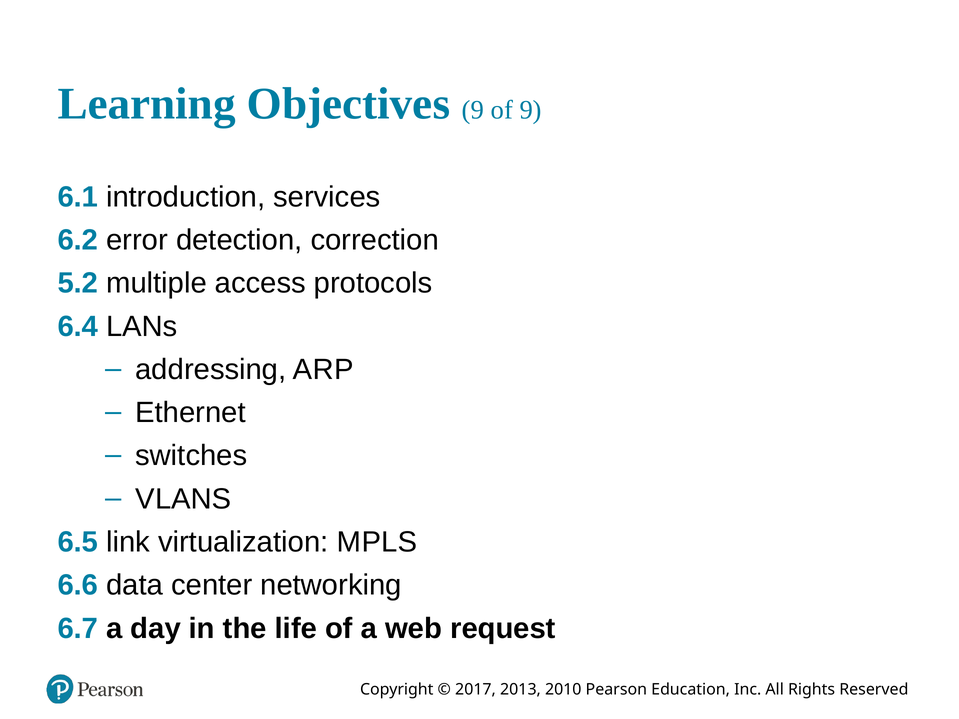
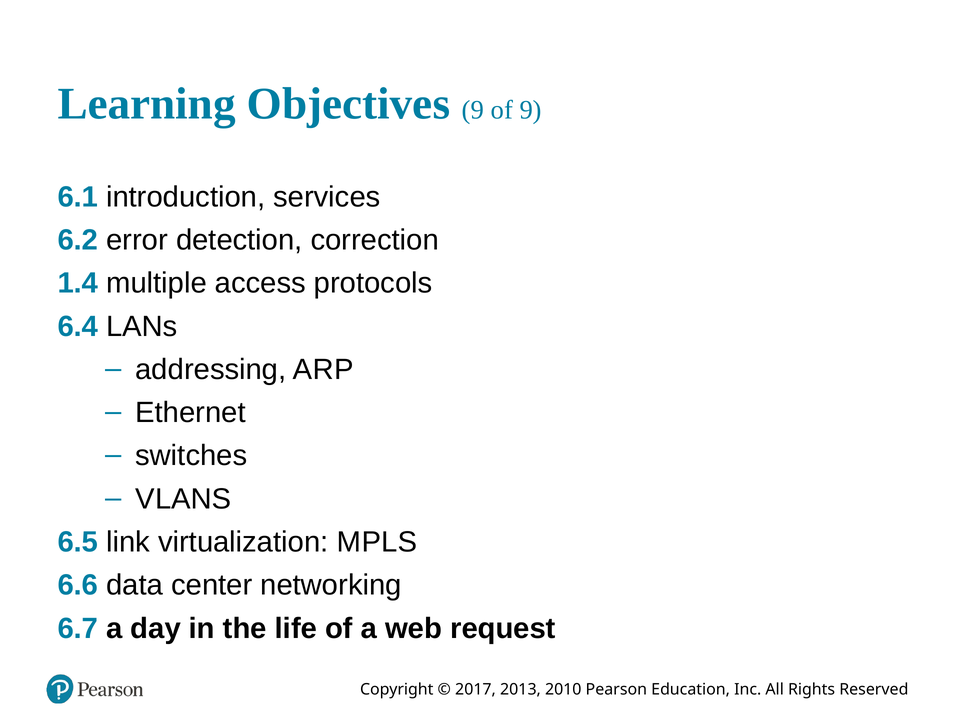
5.2: 5.2 -> 1.4
